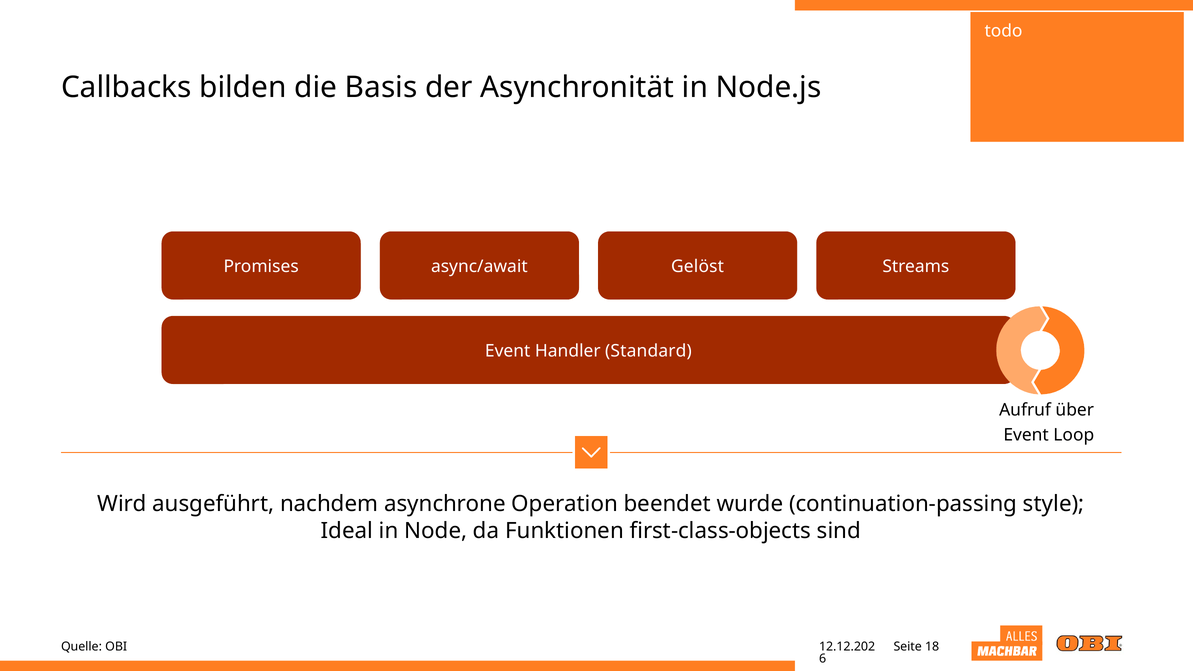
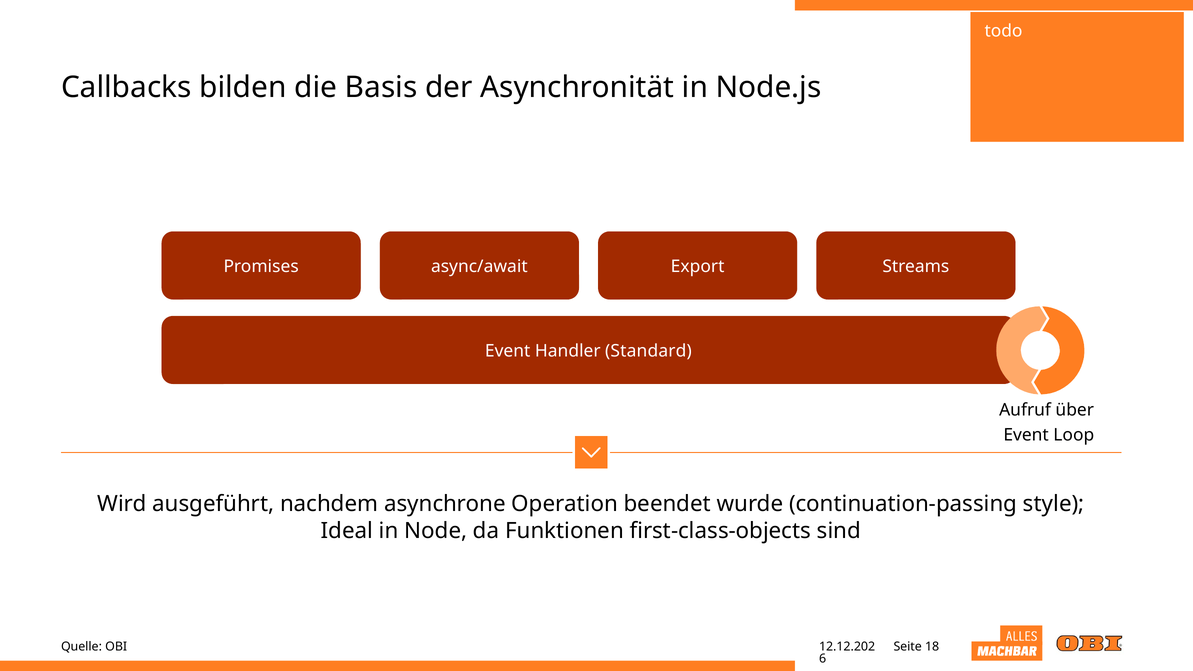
Gelöst: Gelöst -> Export
